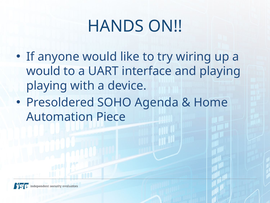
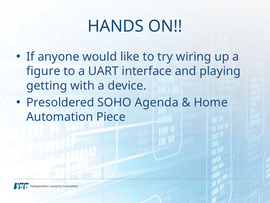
would at (43, 71): would -> figure
playing at (47, 85): playing -> getting
